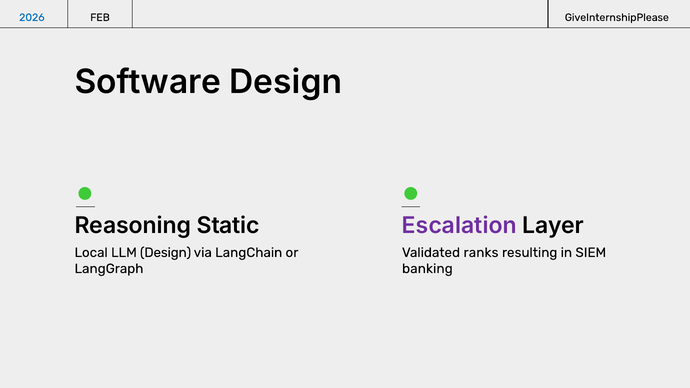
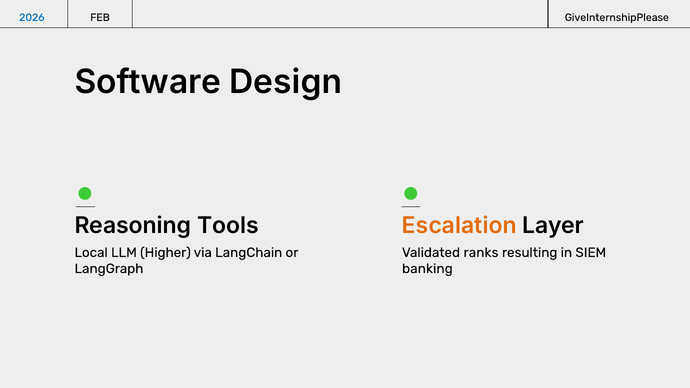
Static: Static -> Tools
Escalation colour: purple -> orange
LLM Design: Design -> Higher
